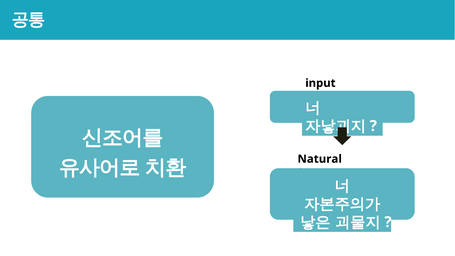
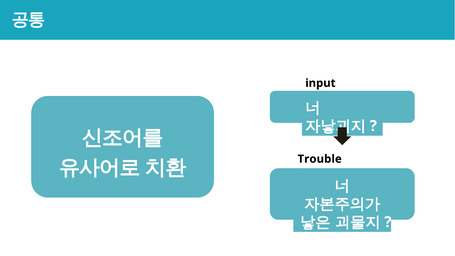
Natural: Natural -> Trouble
